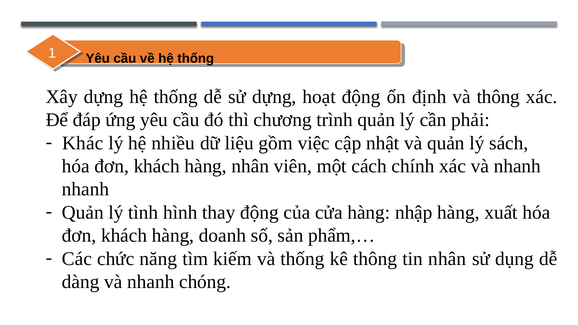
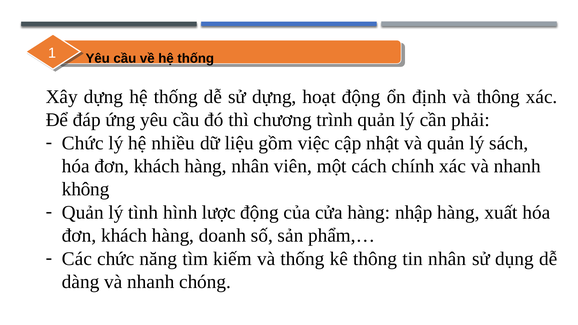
Khác at (83, 143): Khác -> Chức
nhanh at (86, 189): nhanh -> không
thay: thay -> lược
